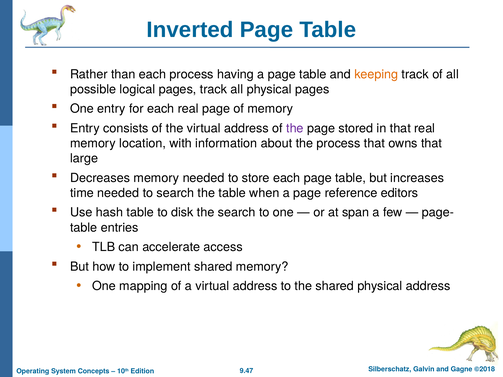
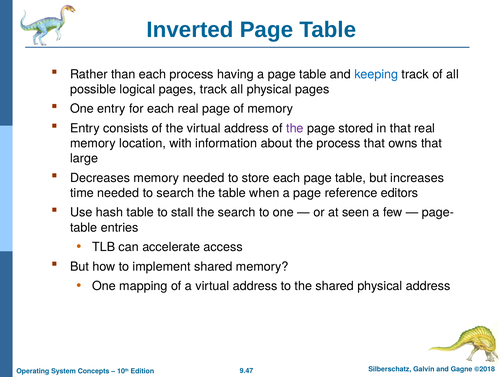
keeping colour: orange -> blue
disk: disk -> stall
span: span -> seen
